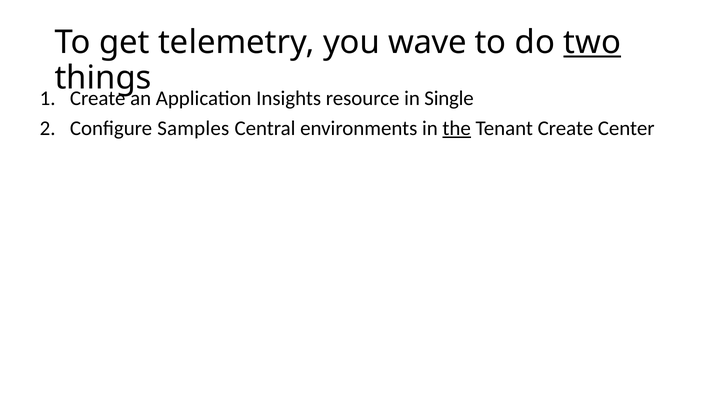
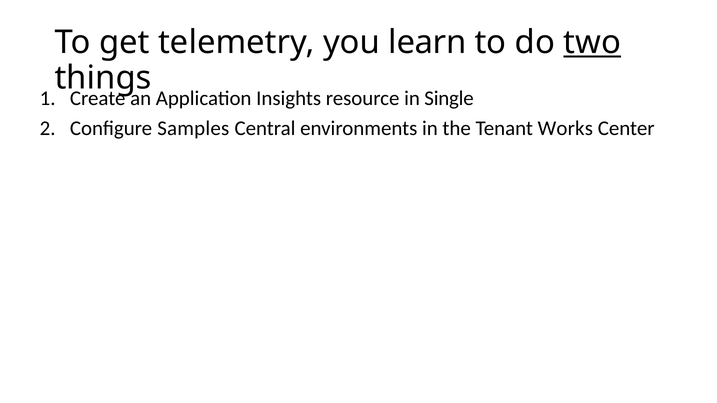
wave: wave -> learn
the underline: present -> none
Tenant Create: Create -> Works
